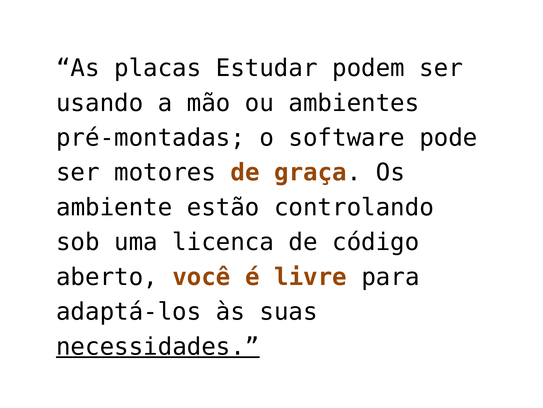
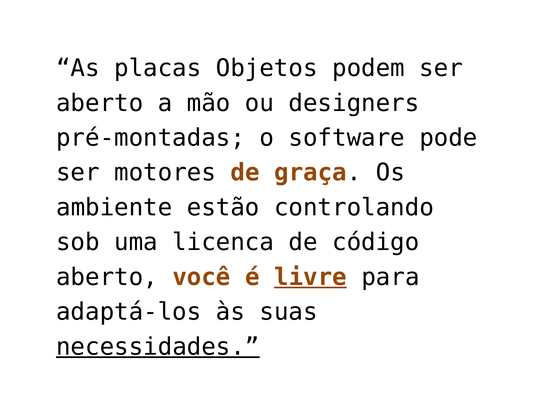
Estudar: Estudar -> Objetos
usando at (100, 103): usando -> aberto
ambientes: ambientes -> designers
livre underline: none -> present
